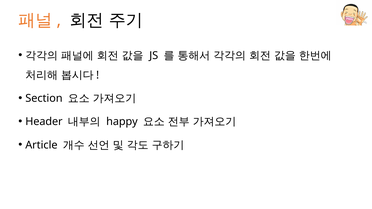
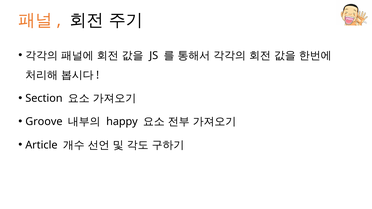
Header: Header -> Groove
